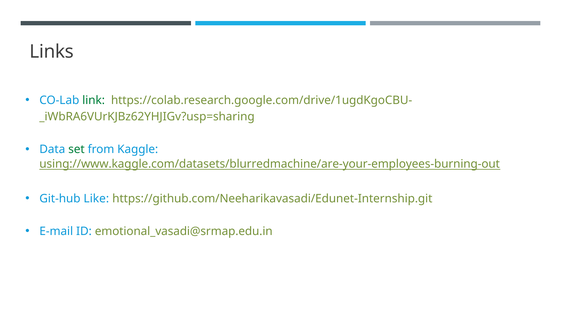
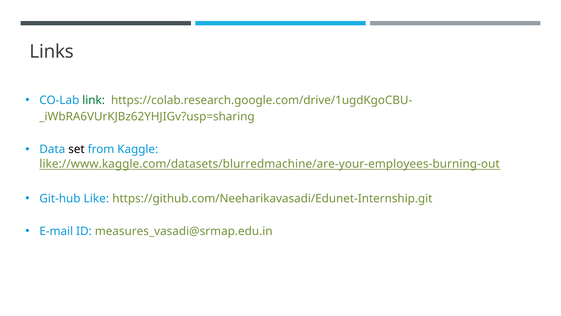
set colour: green -> black
using://www.kaggle.com/datasets/blurredmachine/are-your-employees-burning-out: using://www.kaggle.com/datasets/blurredmachine/are-your-employees-burning-out -> like://www.kaggle.com/datasets/blurredmachine/are-your-employees-burning-out
emotional_vasadi@srmap.edu.in: emotional_vasadi@srmap.edu.in -> measures_vasadi@srmap.edu.in
